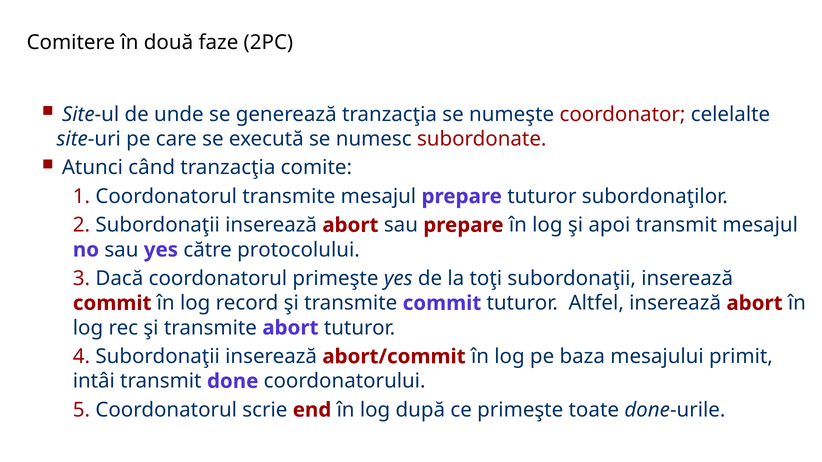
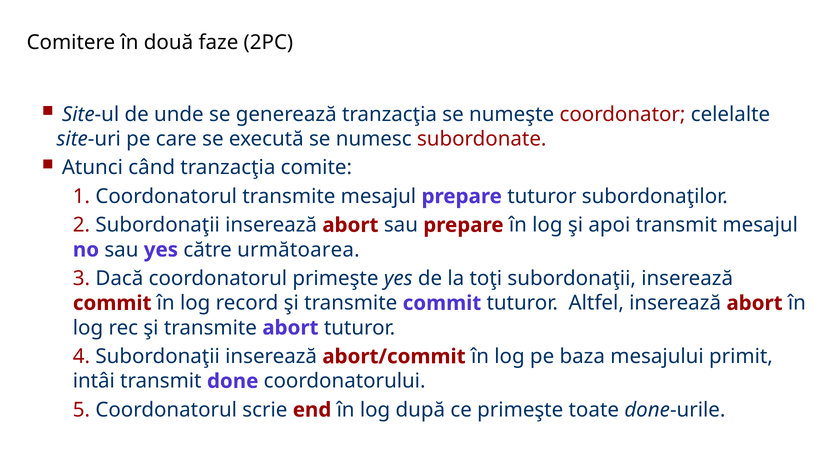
protocolului: protocolului -> următoarea
